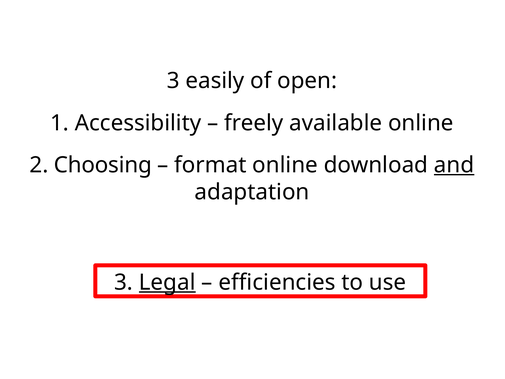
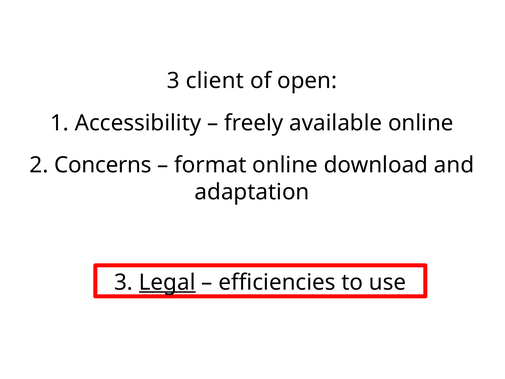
easily: easily -> client
Choosing: Choosing -> Concerns
and underline: present -> none
